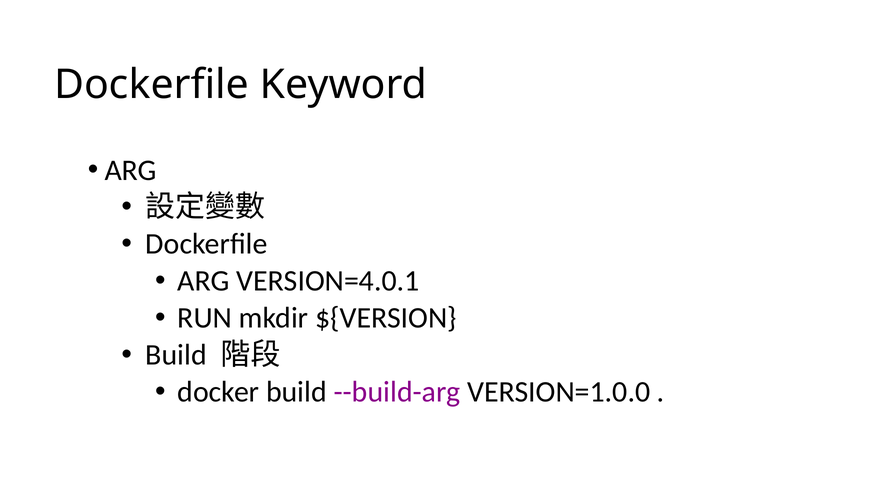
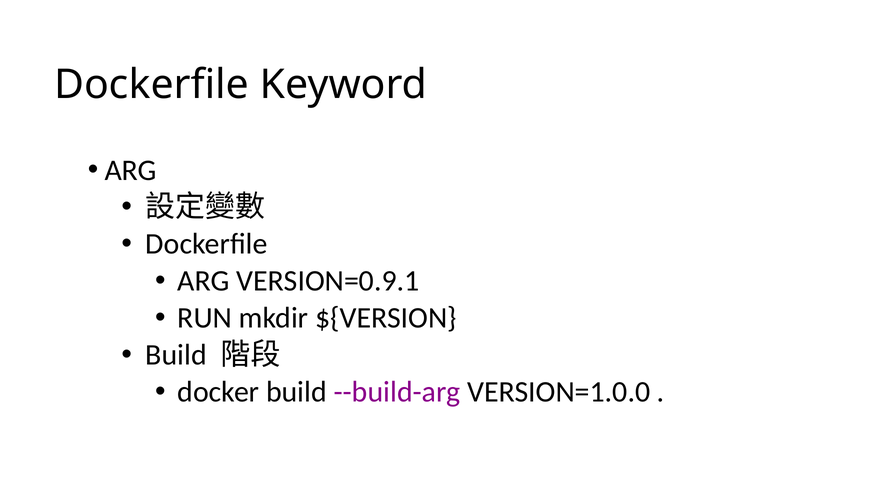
VERSION=4.0.1: VERSION=4.0.1 -> VERSION=0.9.1
